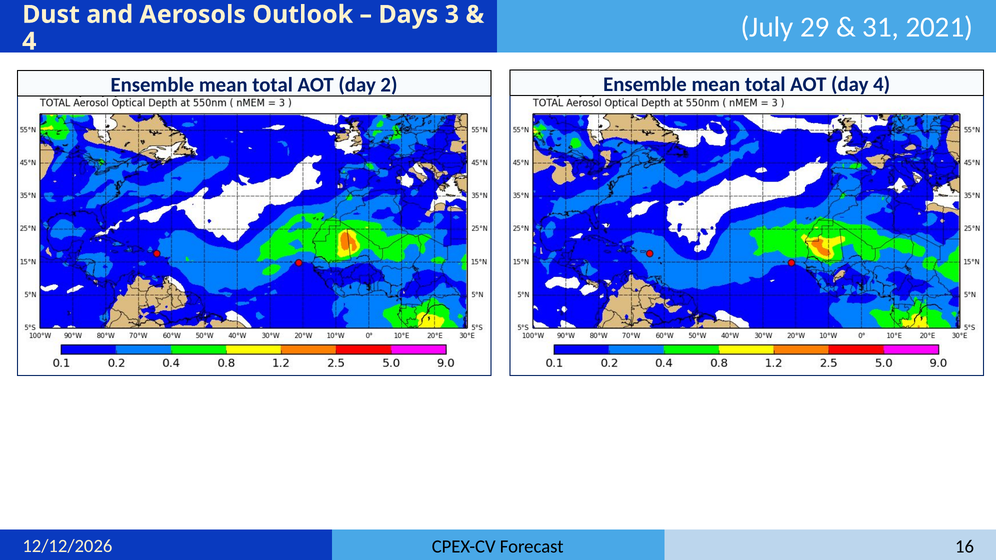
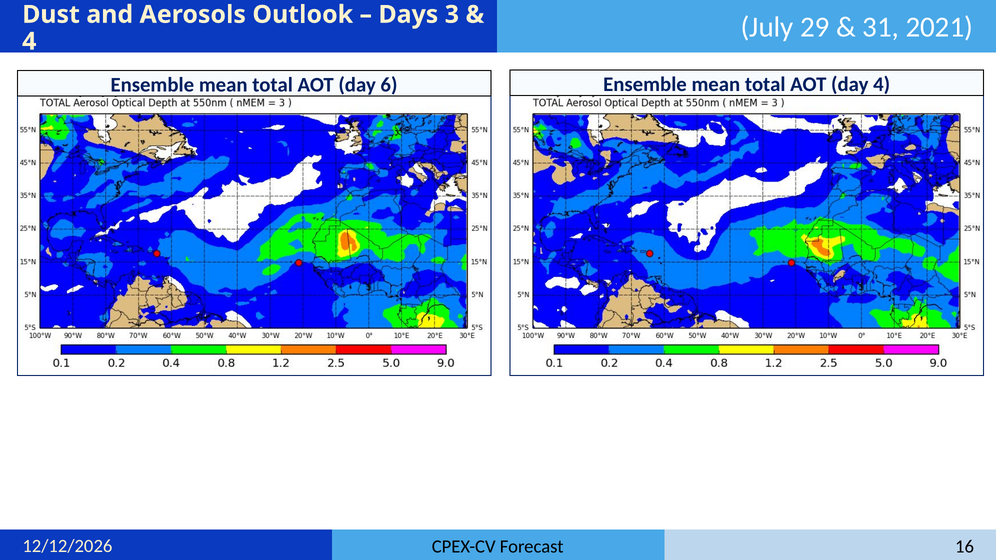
2: 2 -> 6
